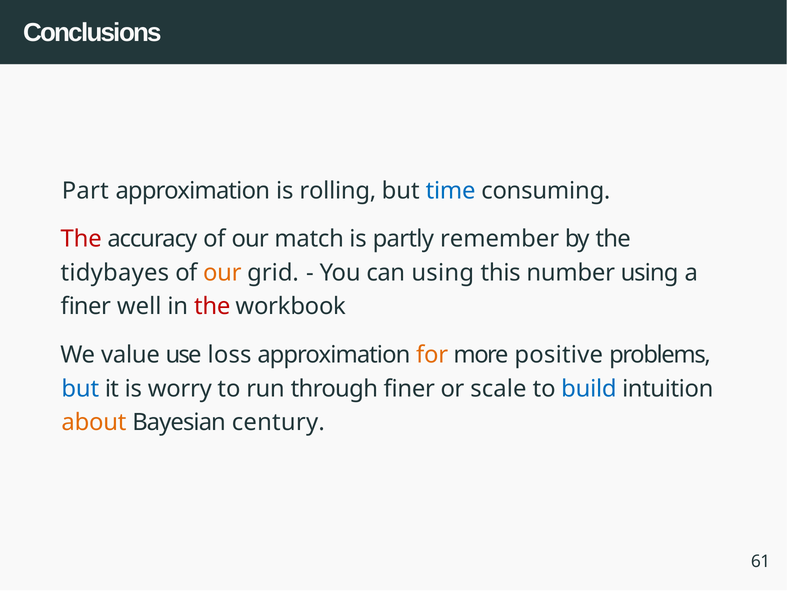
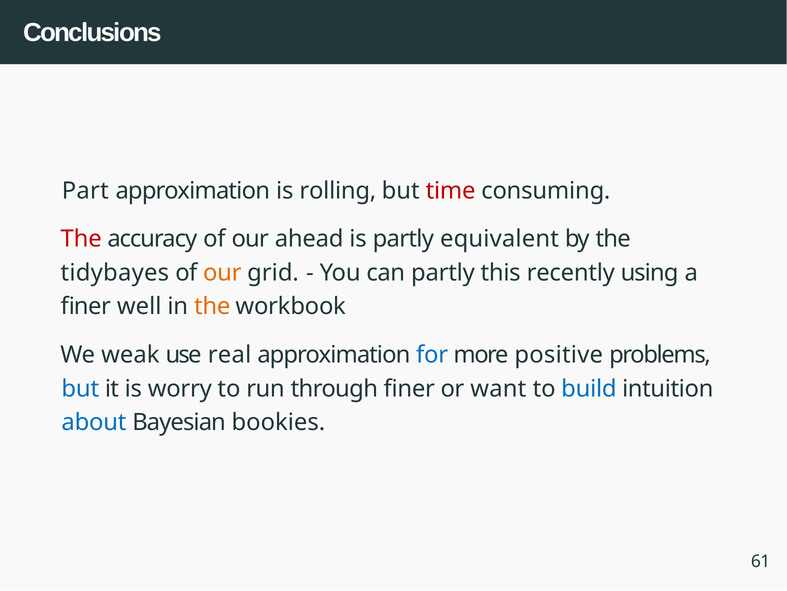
time colour: blue -> red
match: match -> ahead
remember: remember -> equivalent
can using: using -> partly
number: number -> recently
the at (212, 306) colour: red -> orange
value: value -> weak
loss: loss -> real
for colour: orange -> blue
scale: scale -> want
about colour: orange -> blue
century: century -> bookies
